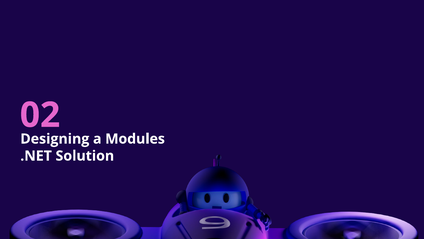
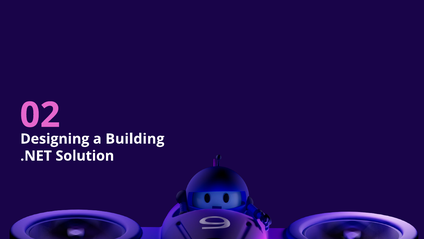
Modules: Modules -> Building
